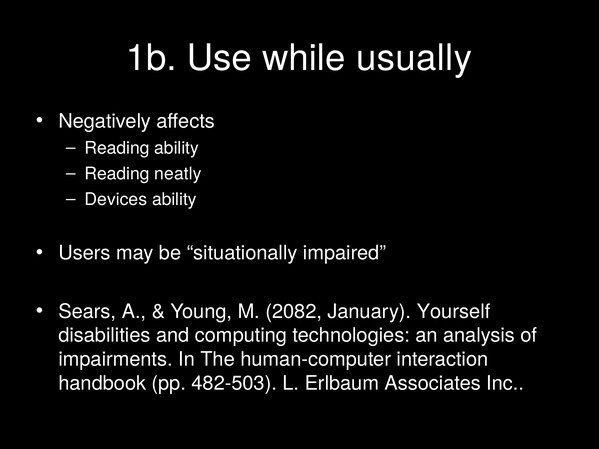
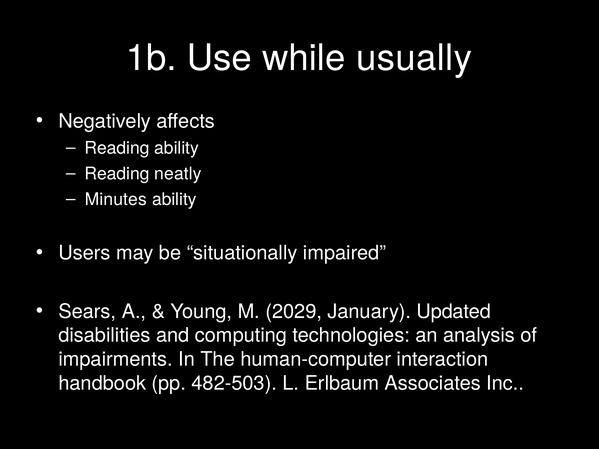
Devices: Devices -> Minutes
2082: 2082 -> 2029
Yourself: Yourself -> Updated
